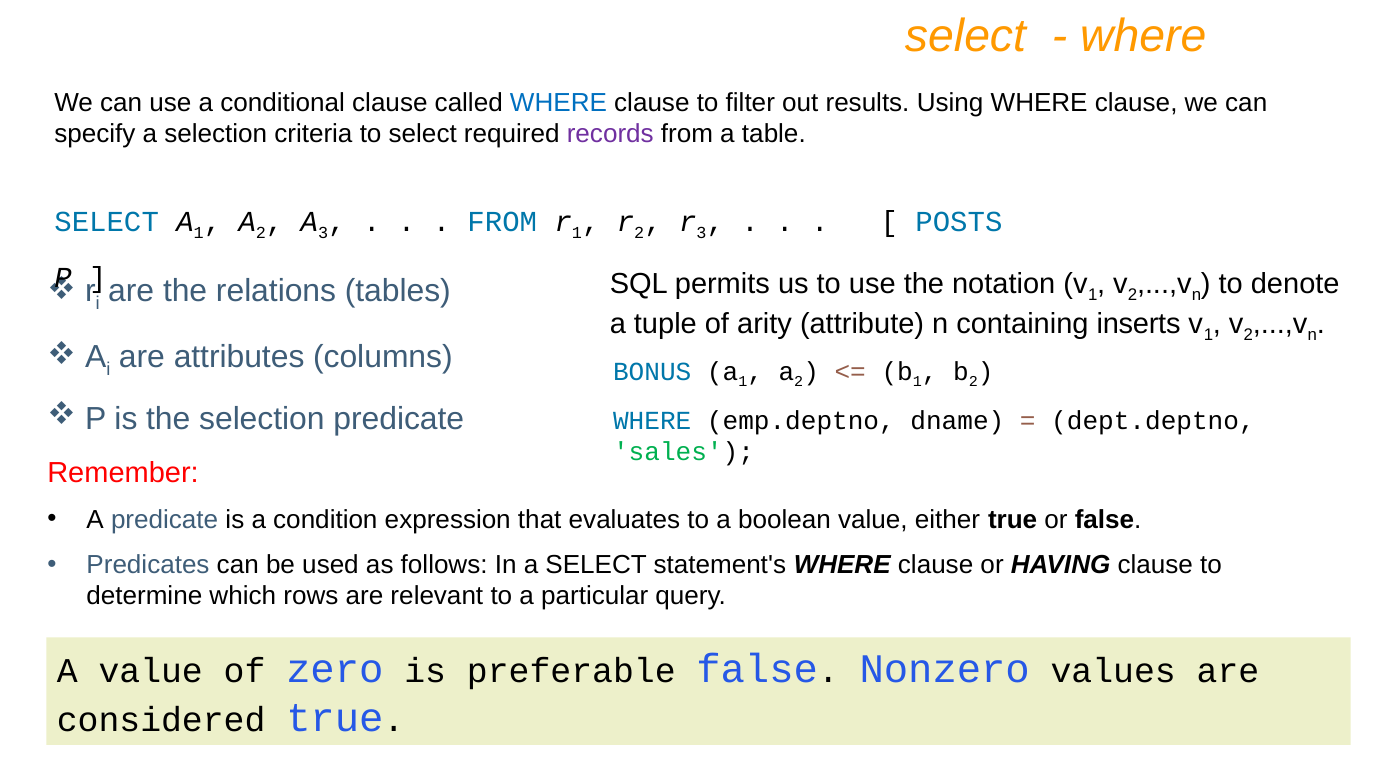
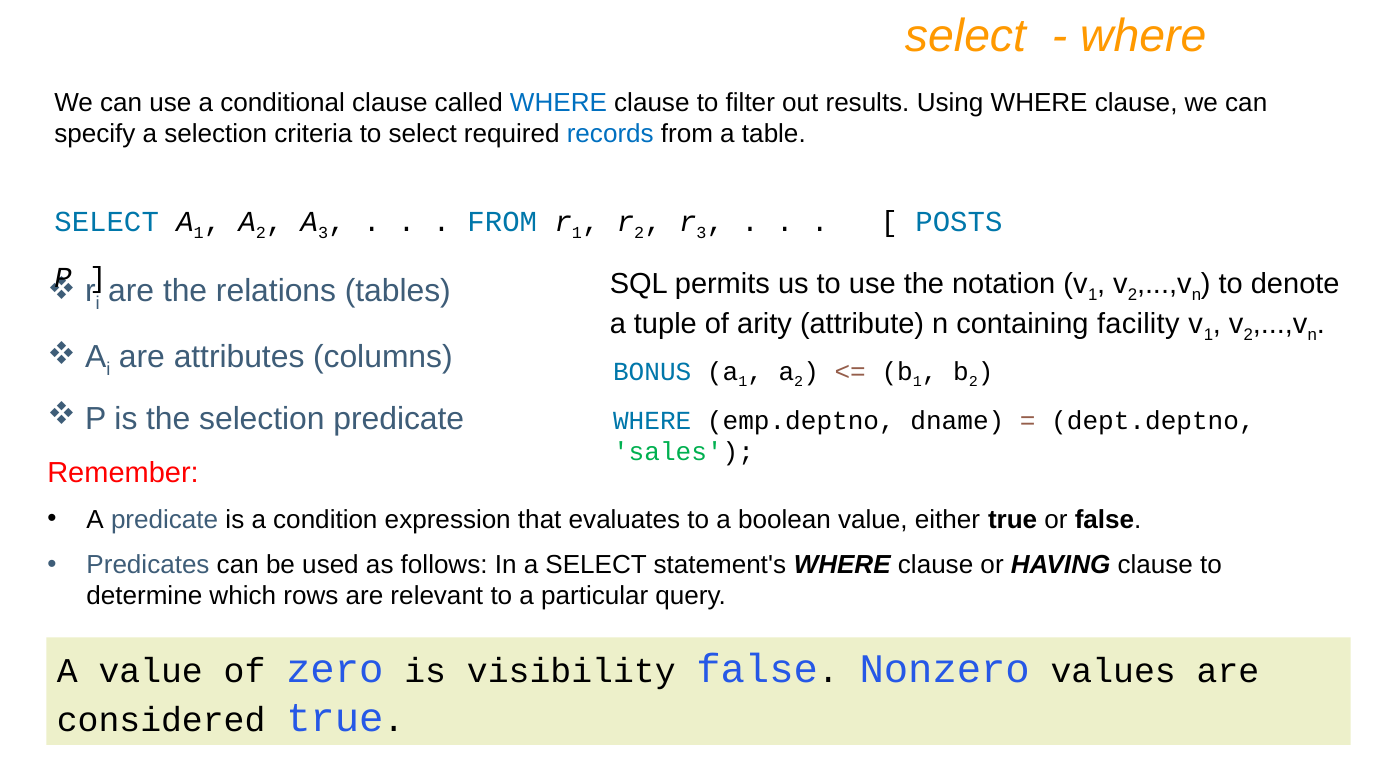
records colour: purple -> blue
inserts: inserts -> facility
preferable: preferable -> visibility
